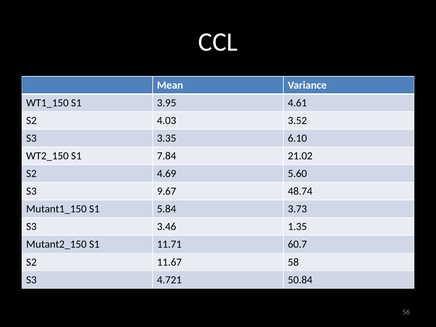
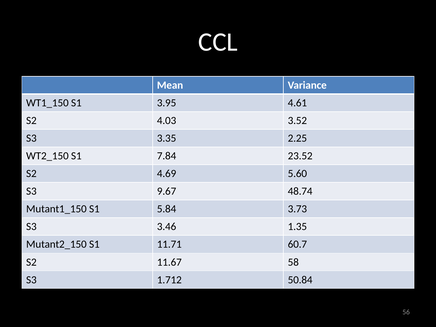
6.10: 6.10 -> 2.25
21.02: 21.02 -> 23.52
4.721: 4.721 -> 1.712
